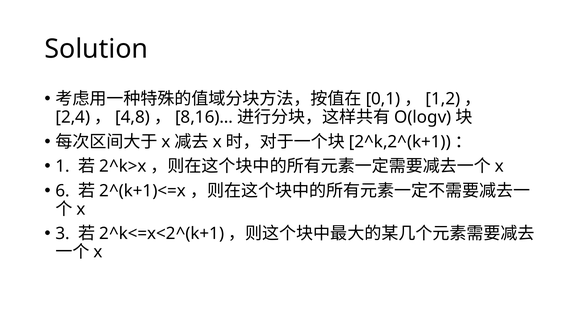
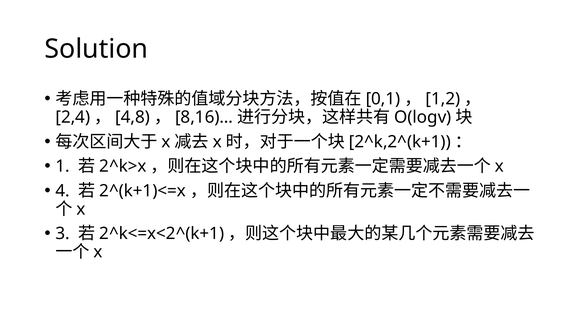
6: 6 -> 4
